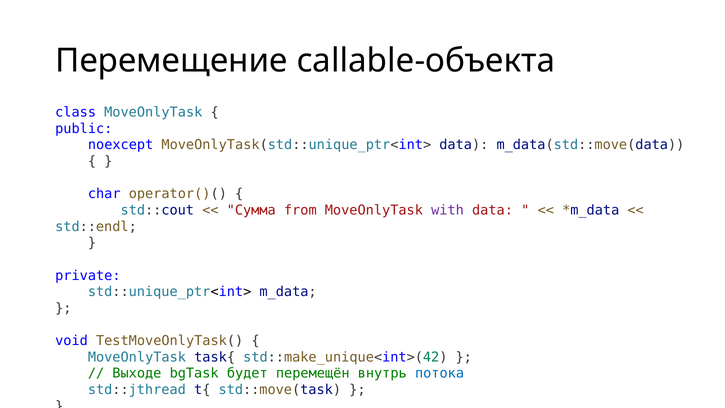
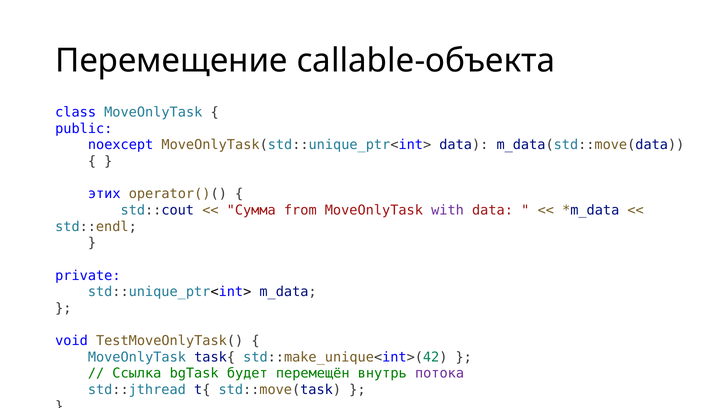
char: char -> этих
Выходе: Выходе -> Ссылка
потока colour: blue -> purple
